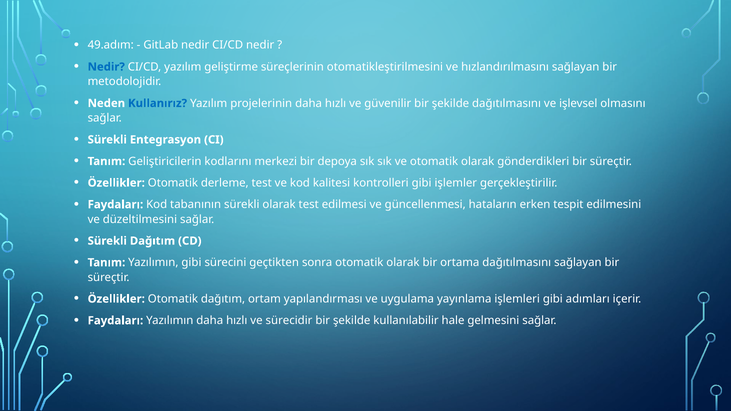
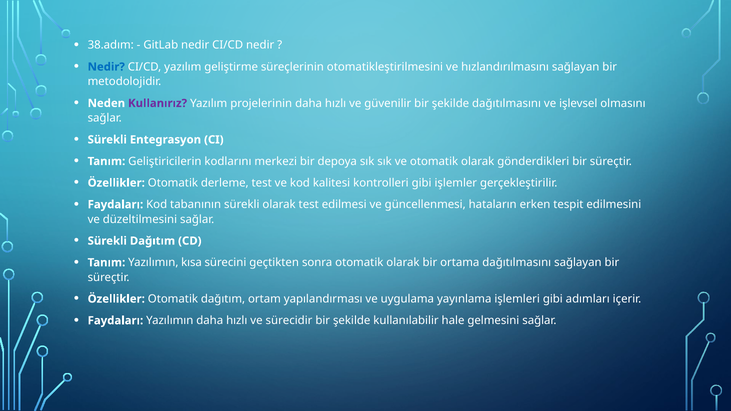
49.adım: 49.adım -> 38.adım
Kullanırız colour: blue -> purple
Yazılımın gibi: gibi -> kısa
